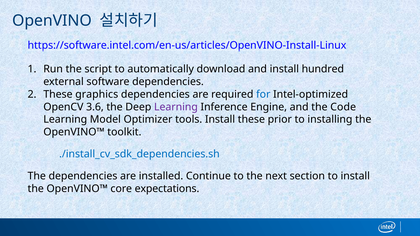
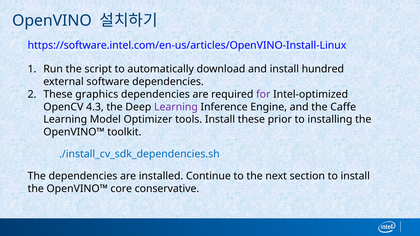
for colour: blue -> purple
3.6: 3.6 -> 4.3
Code: Code -> Caffe
expectations: expectations -> conservative
